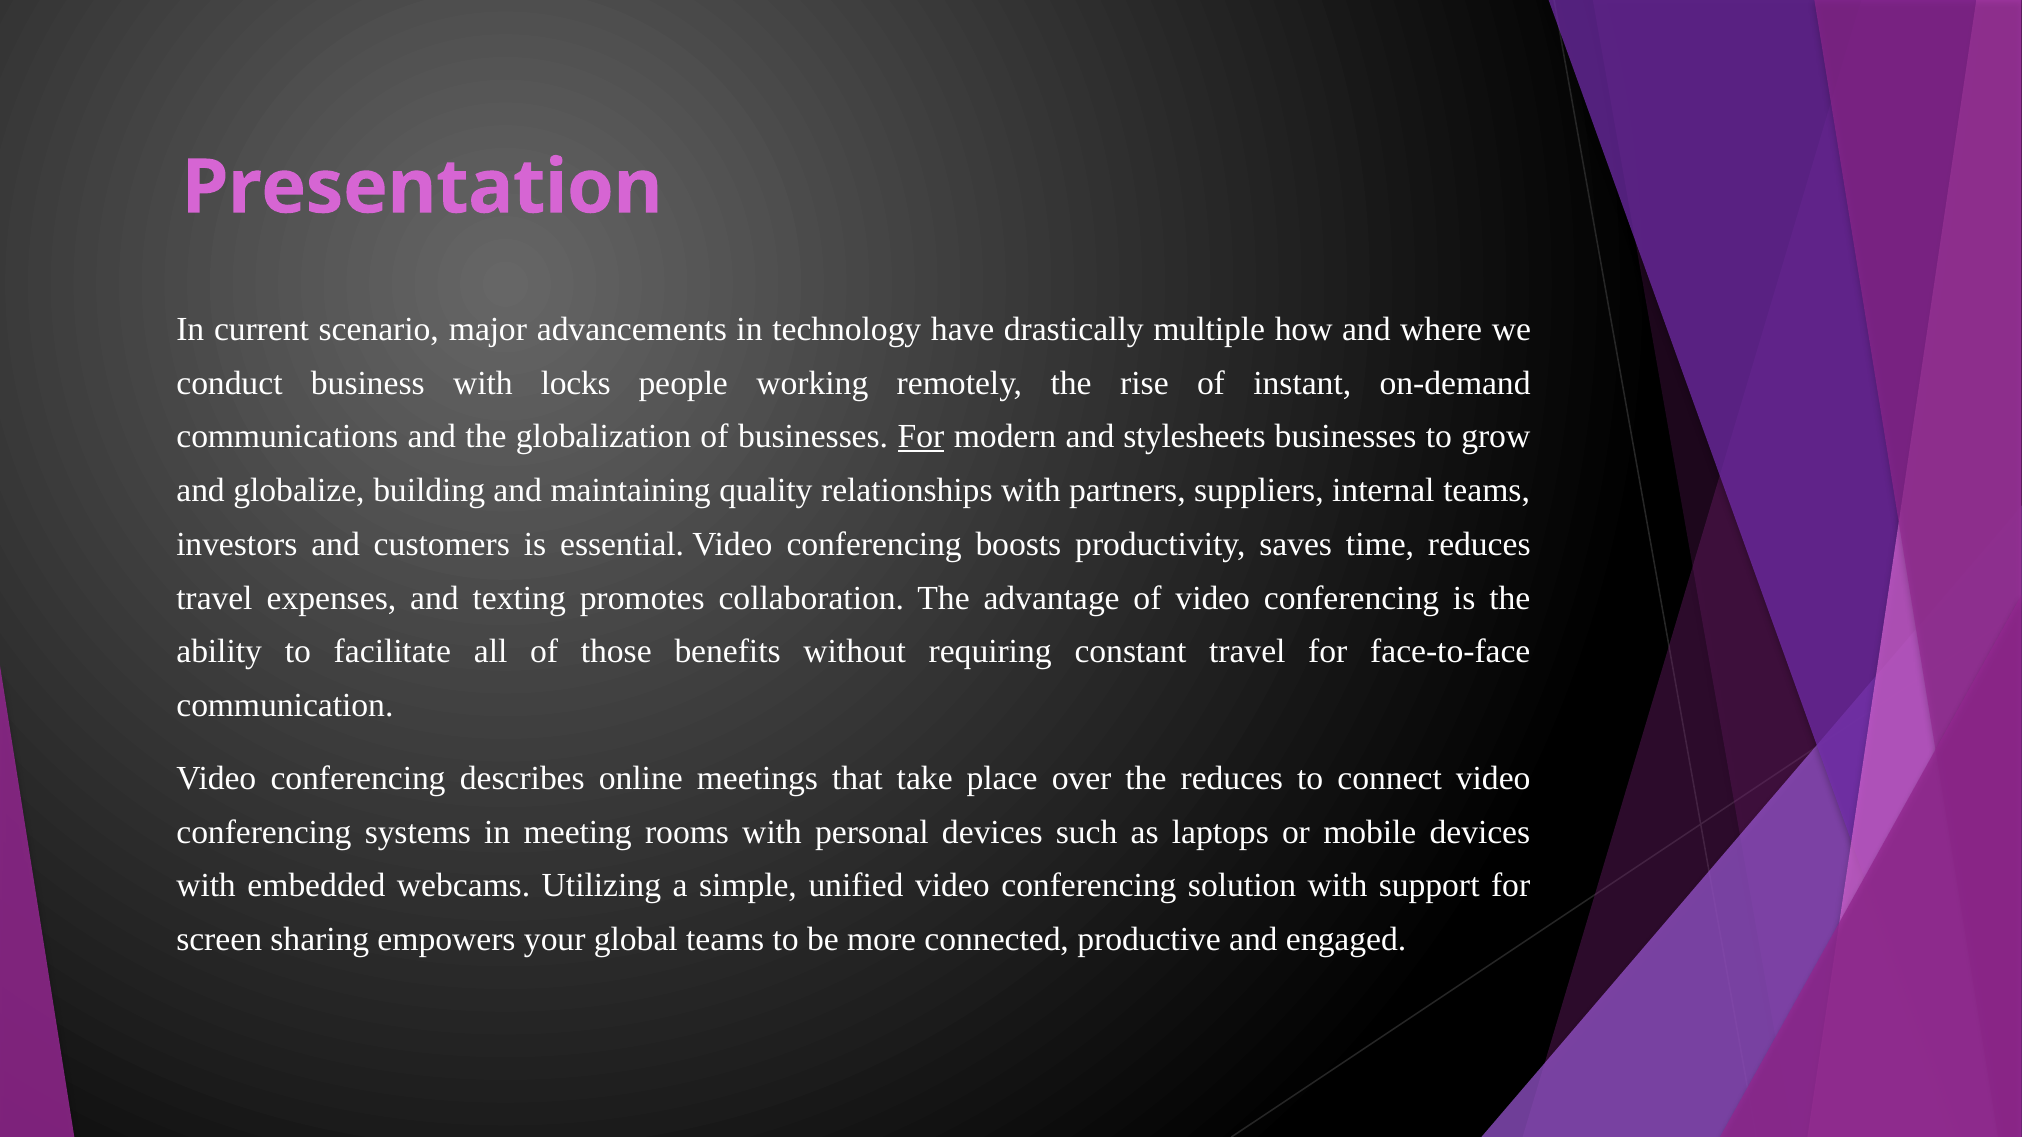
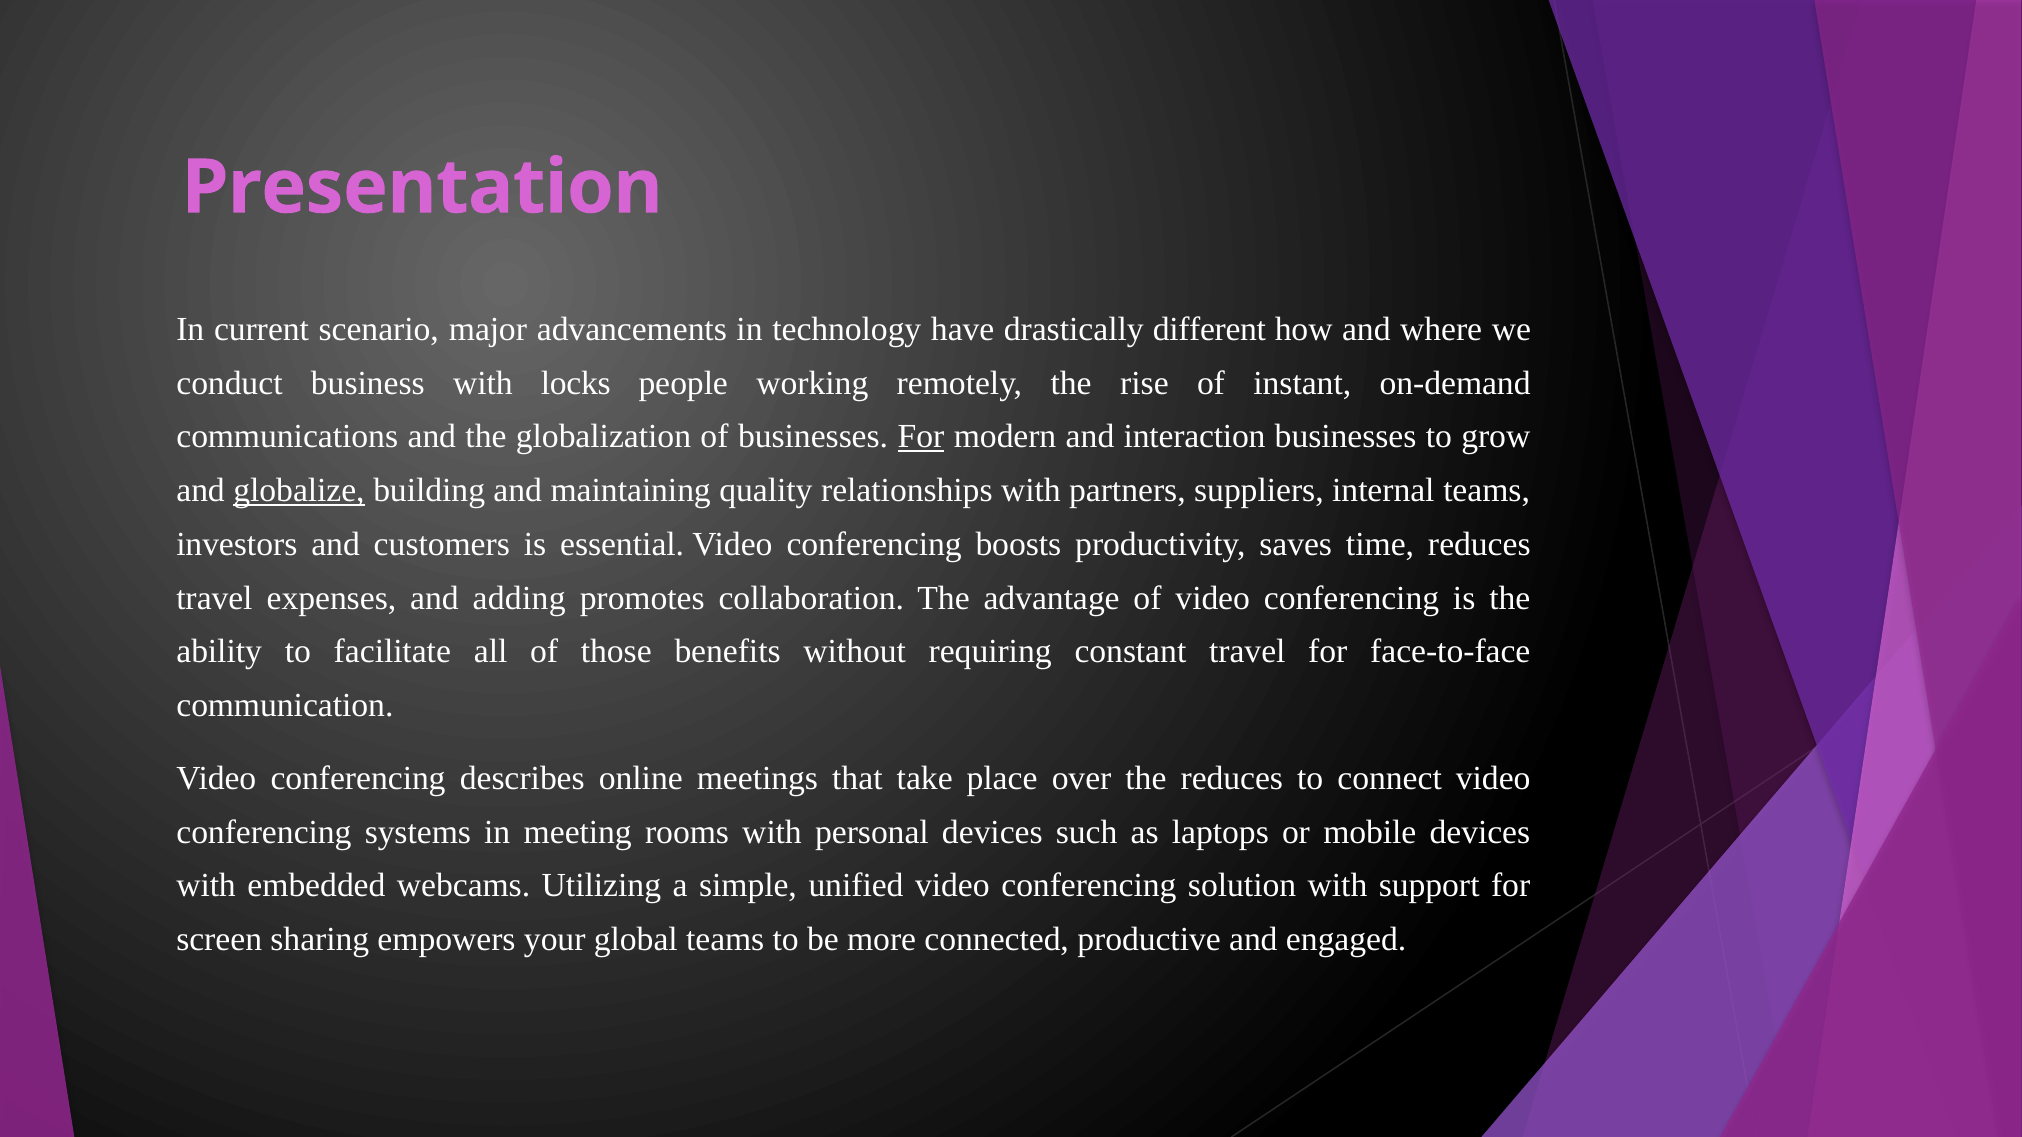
multiple: multiple -> different
stylesheets: stylesheets -> interaction
globalize underline: none -> present
texting: texting -> adding
